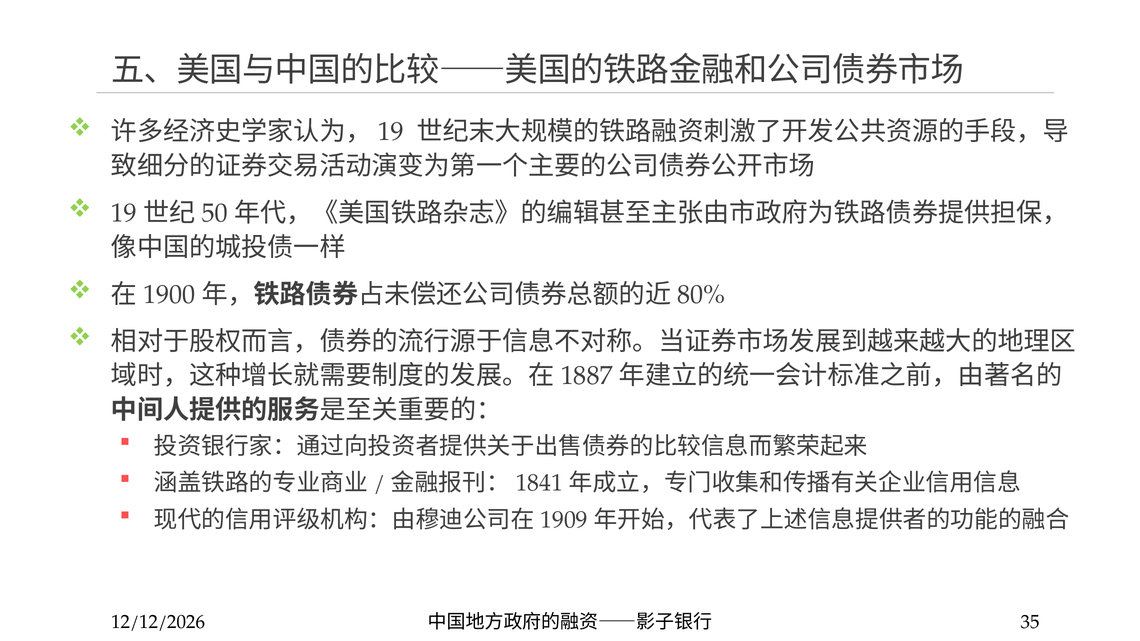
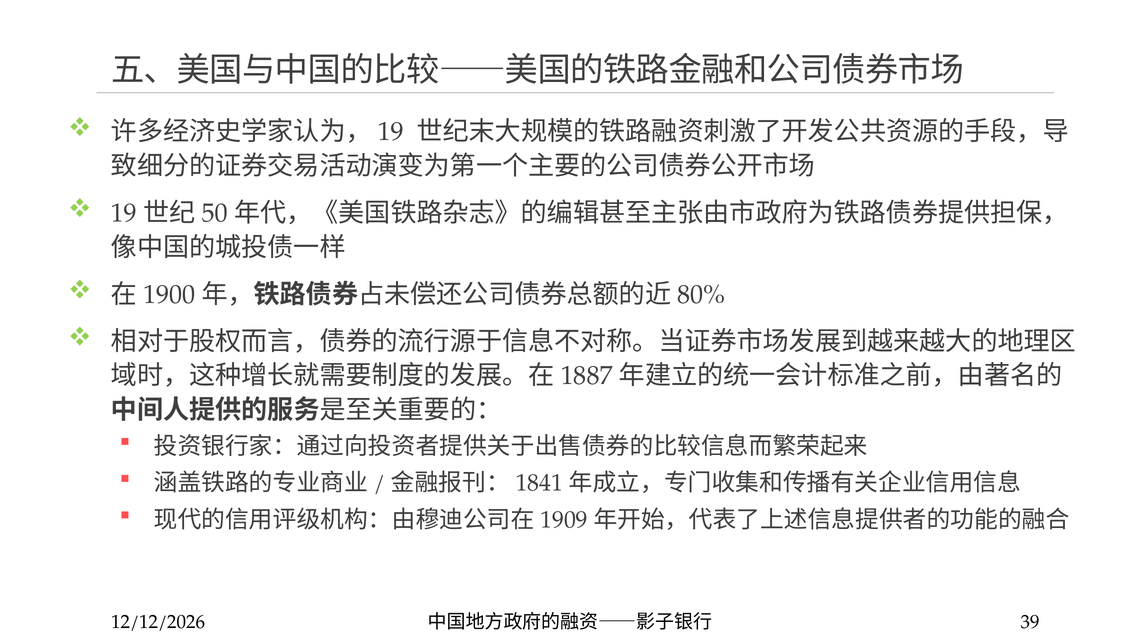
35: 35 -> 39
